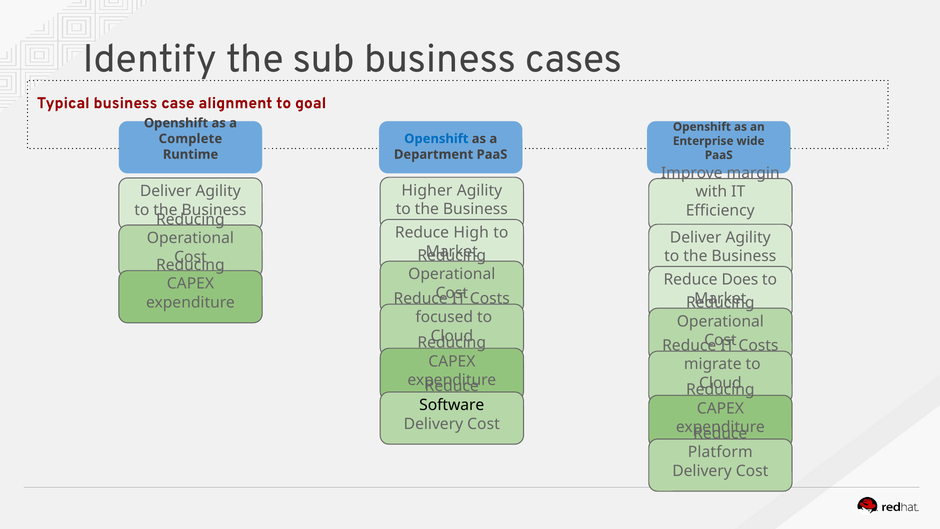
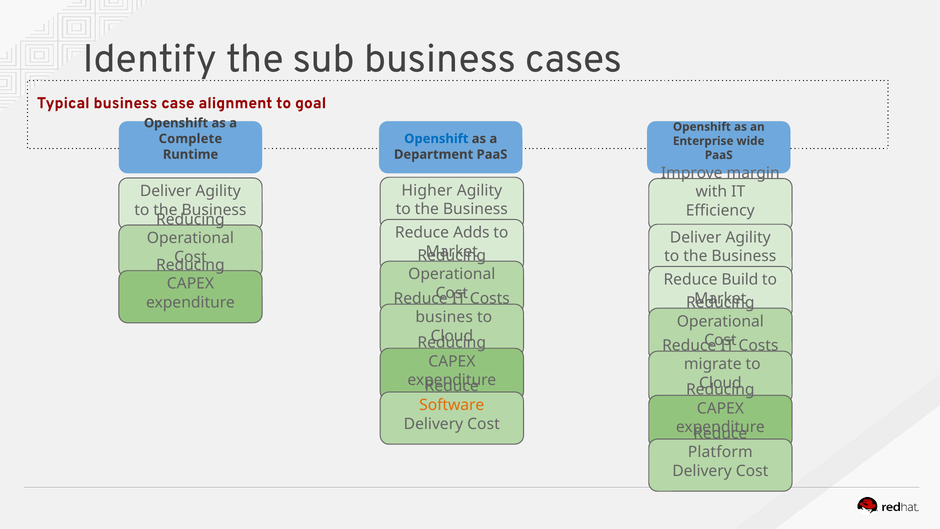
High: High -> Adds
Does: Does -> Build
focused: focused -> busines
Software colour: black -> orange
